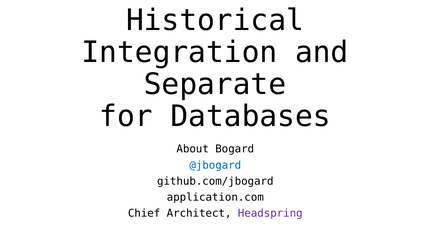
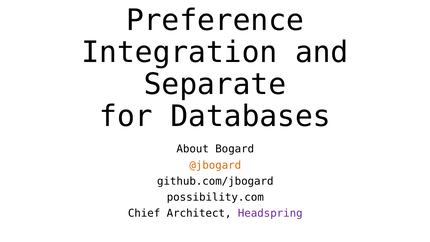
Historical: Historical -> Preference
@jbogard colour: blue -> orange
application.com: application.com -> possibility.com
